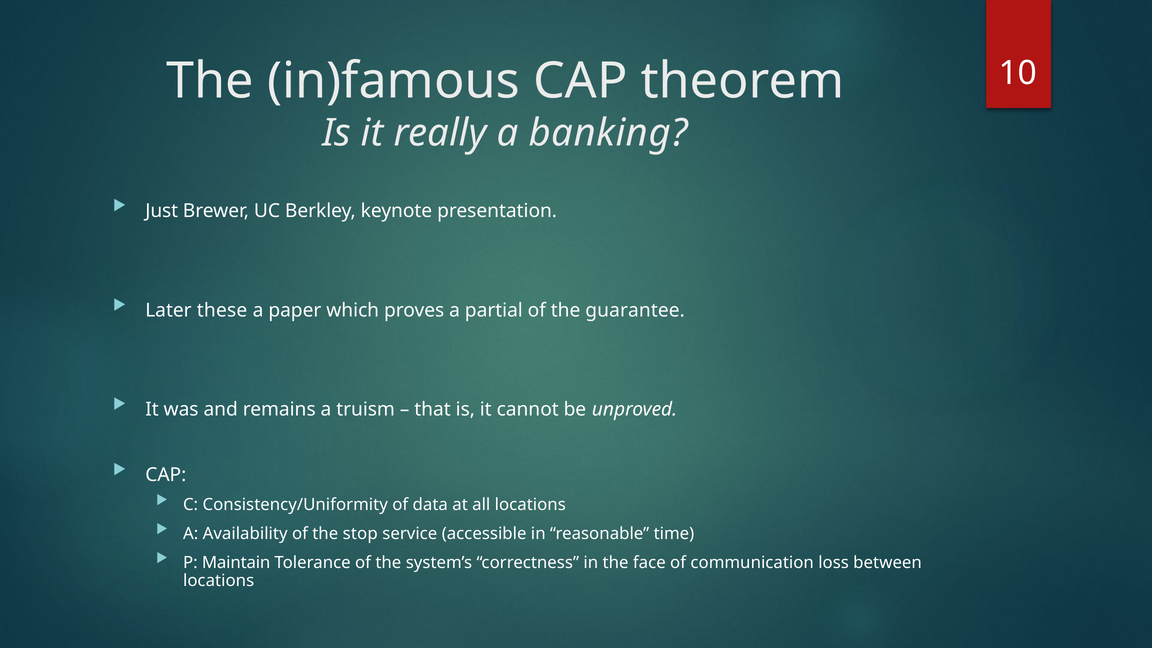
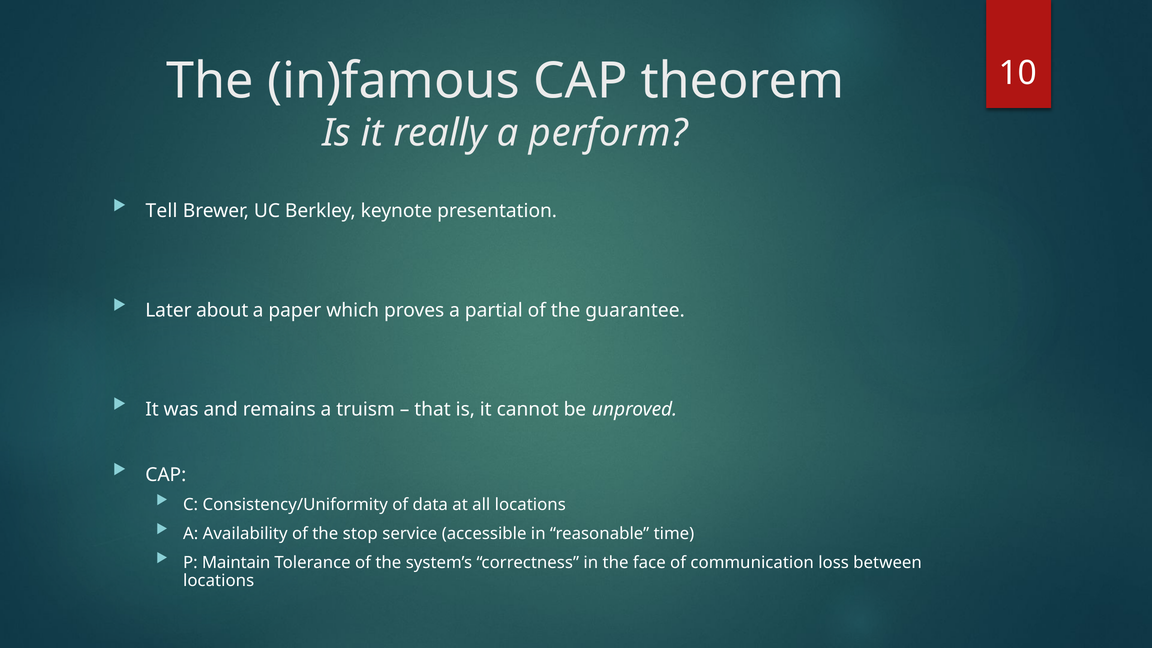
banking: banking -> perform
Just: Just -> Tell
these: these -> about
